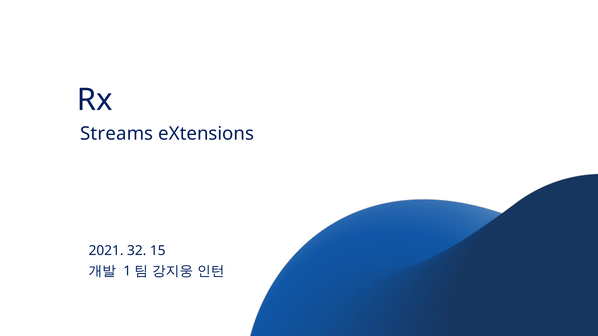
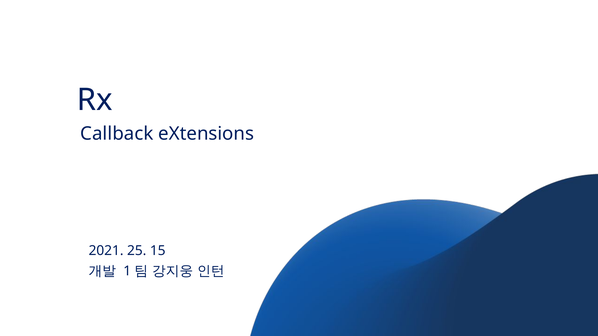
Streams: Streams -> Callback
32: 32 -> 25
